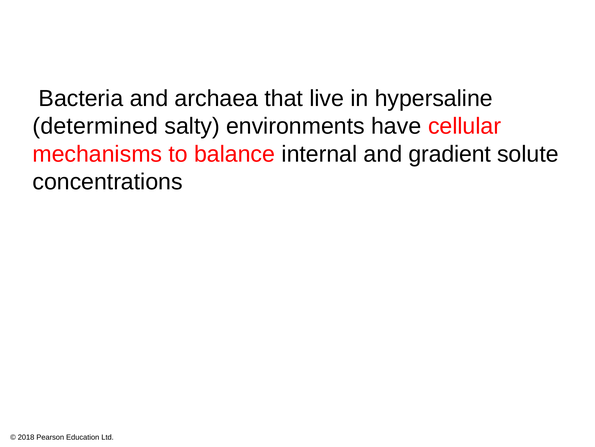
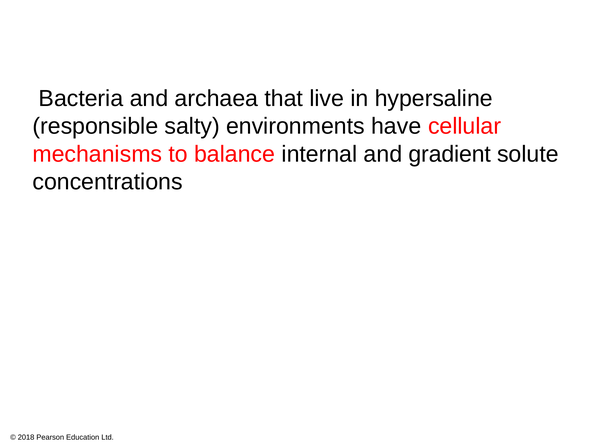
determined: determined -> responsible
